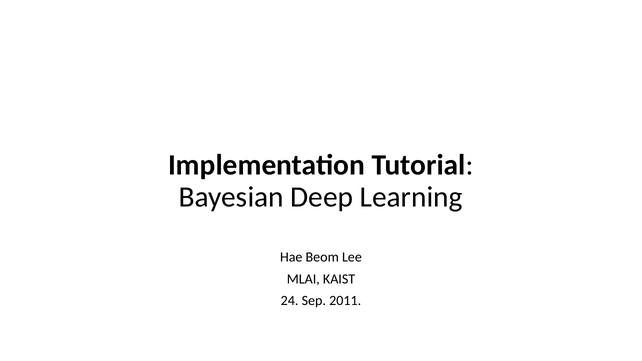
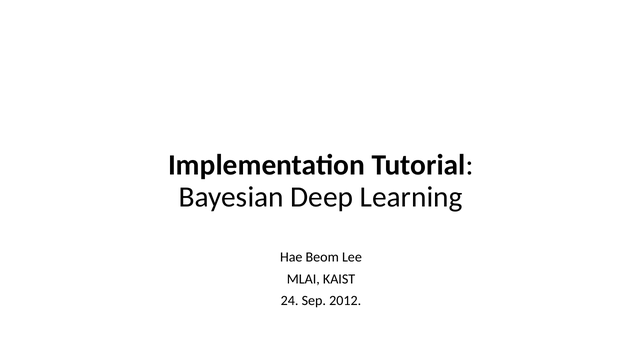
2011: 2011 -> 2012
